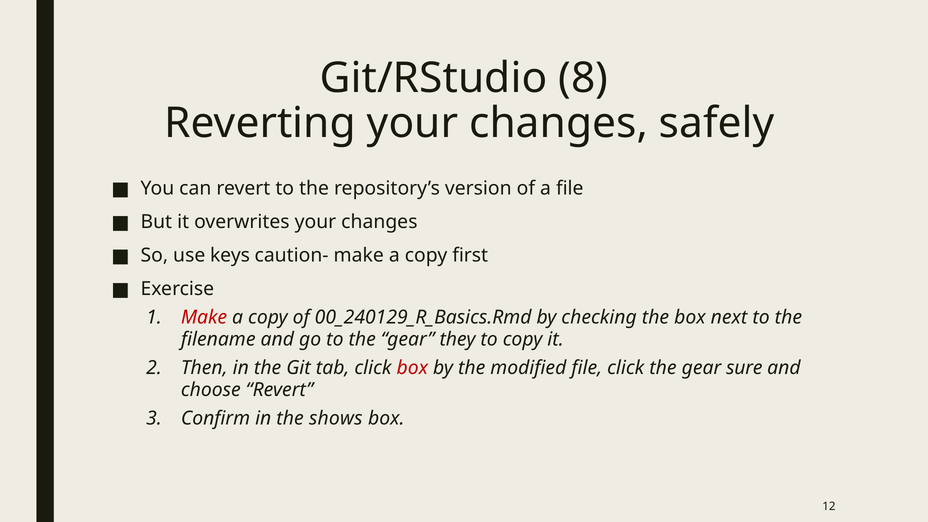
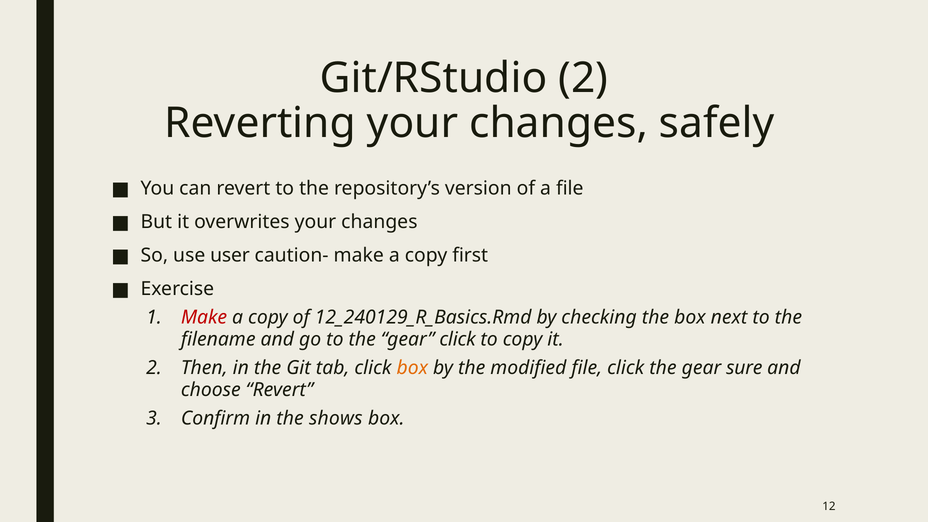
Git/RStudio 8: 8 -> 2
keys: keys -> user
00_240129_R_Basics.Rmd: 00_240129_R_Basics.Rmd -> 12_240129_R_Basics.Rmd
gear they: they -> click
box at (412, 368) colour: red -> orange
